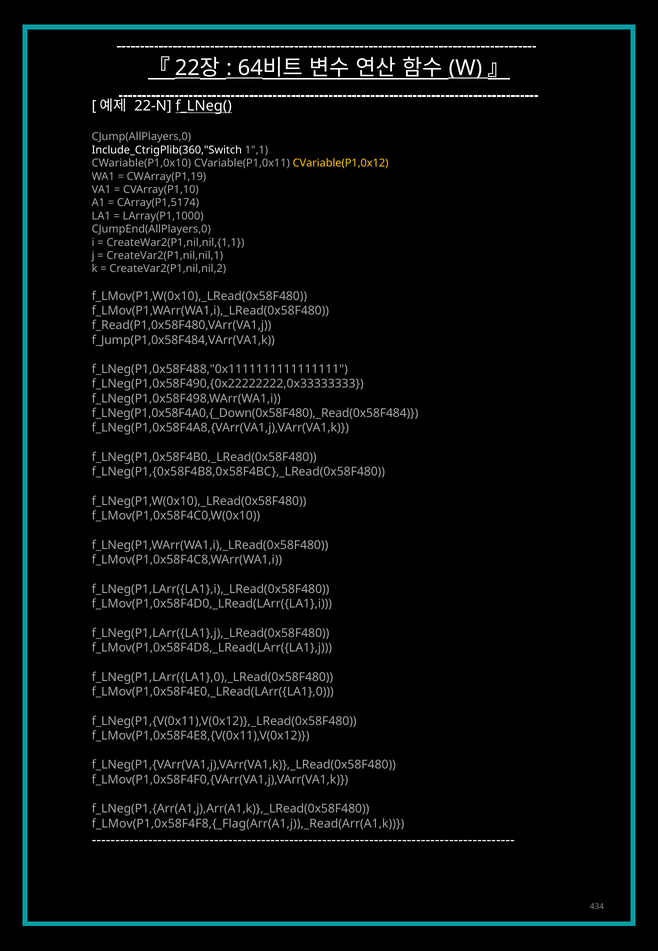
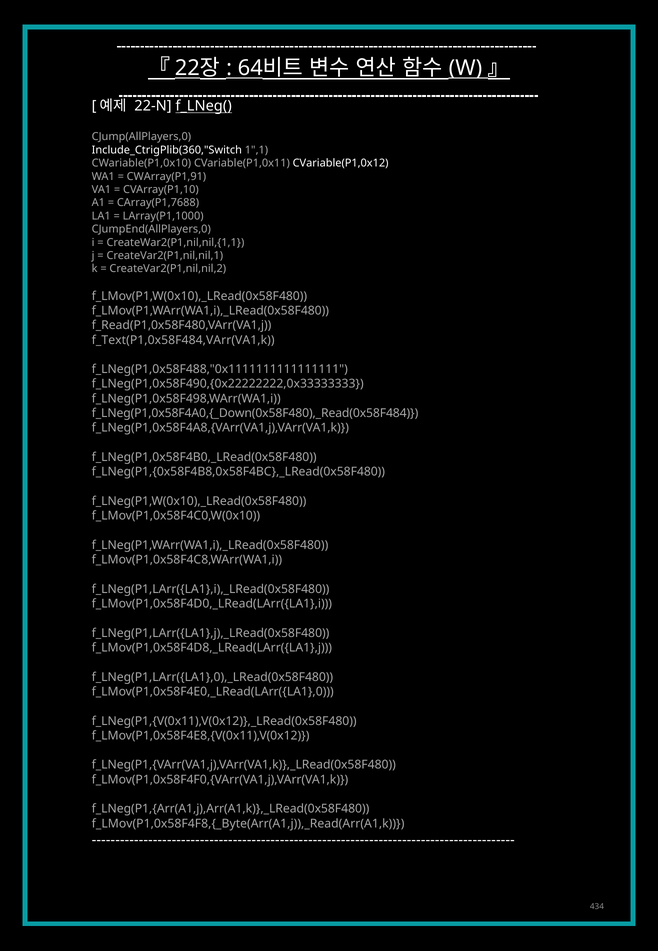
CVariable(P1,0x12 colour: yellow -> white
CWArray(P1,19: CWArray(P1,19 -> CWArray(P1,91
CArray(P1,5174: CArray(P1,5174 -> CArray(P1,7688
f_Jump(P1,0x58F484,VArr(VA1,k: f_Jump(P1,0x58F484,VArr(VA1,k -> f_Text(P1,0x58F484,VArr(VA1,k
f_LMov(P1,0x58F4F8,{_Flag(Arr(A1,j)),_Read(Arr(A1,k: f_LMov(P1,0x58F4F8,{_Flag(Arr(A1,j)),_Read(Arr(A1,k -> f_LMov(P1,0x58F4F8,{_Byte(Arr(A1,j)),_Read(Arr(A1,k
